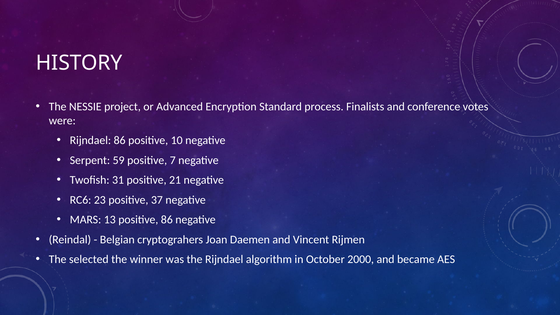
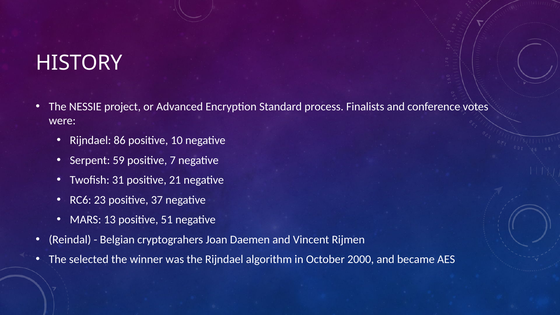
positive 86: 86 -> 51
